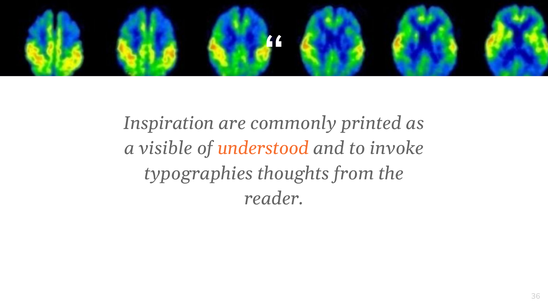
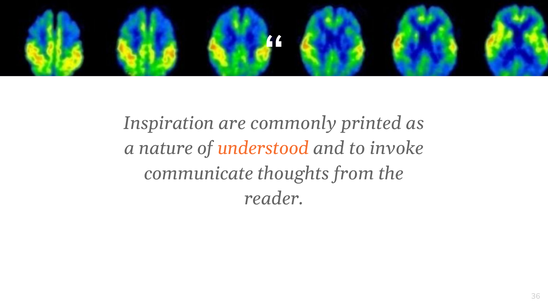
visible: visible -> nature
typographies: typographies -> communicate
